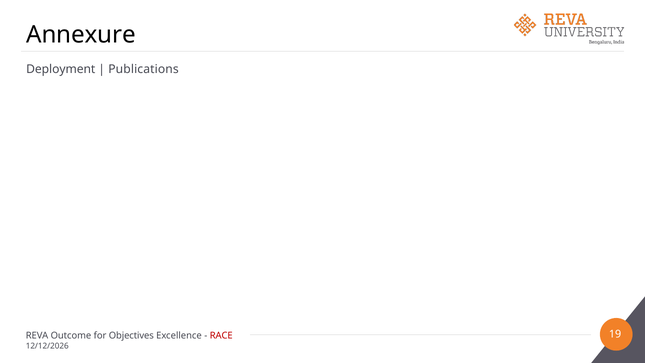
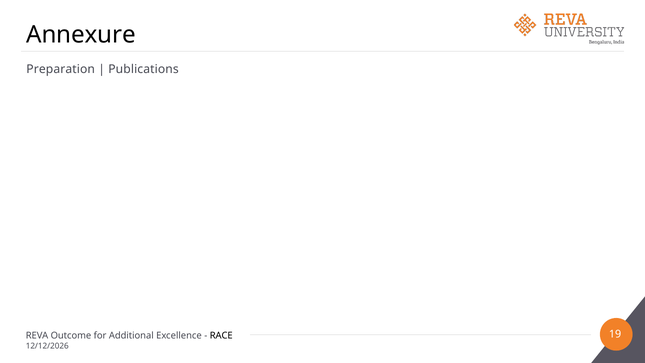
Deployment: Deployment -> Preparation
Objectives: Objectives -> Additional
RACE colour: red -> black
